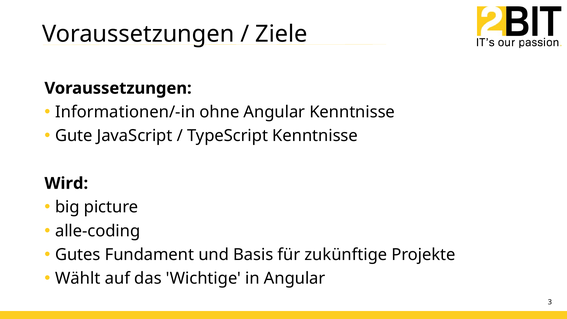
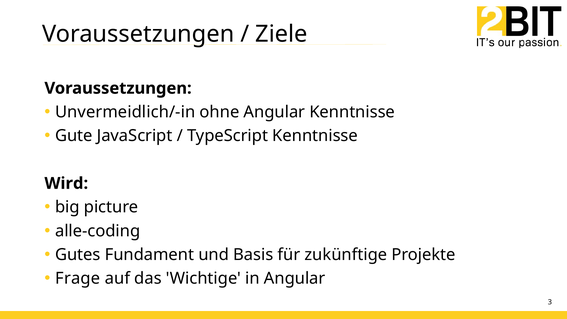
Informationen/-in: Informationen/-in -> Unvermeidlich/-in
Wählt: Wählt -> Frage
